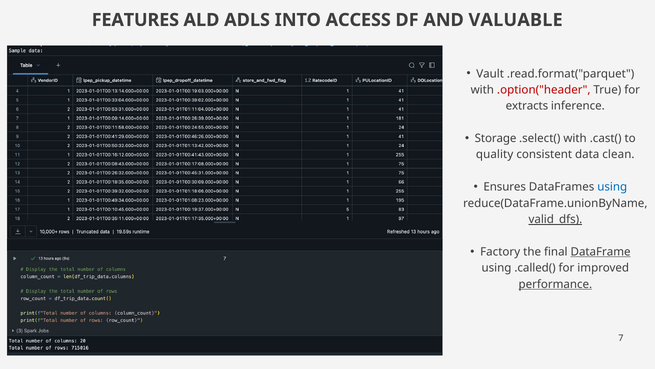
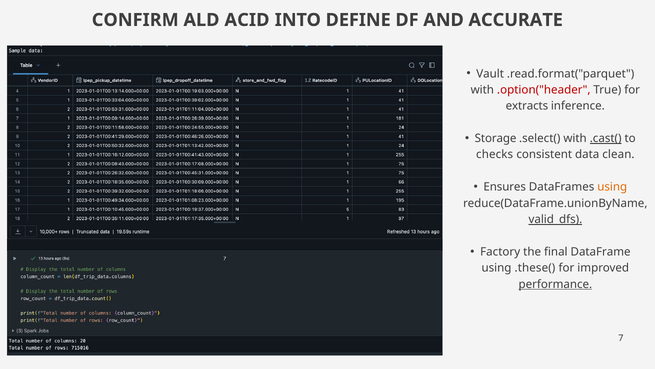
FEATURES: FEATURES -> CONFIRM
ADLS: ADLS -> ACID
ACCESS: ACCESS -> DEFINE
VALUABLE: VALUABLE -> ACCURATE
.cast( underline: none -> present
quality: quality -> checks
using at (612, 187) colour: blue -> orange
DataFrame underline: present -> none
.called(: .called( -> .these(
